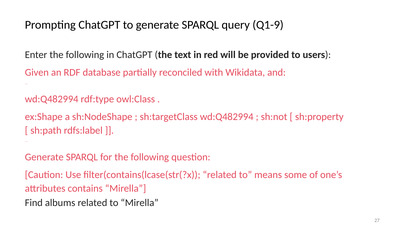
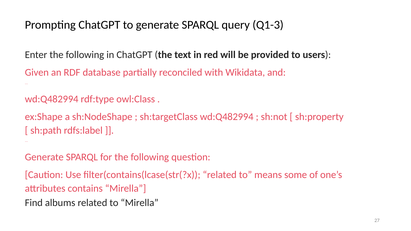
Q1-9: Q1-9 -> Q1-3
